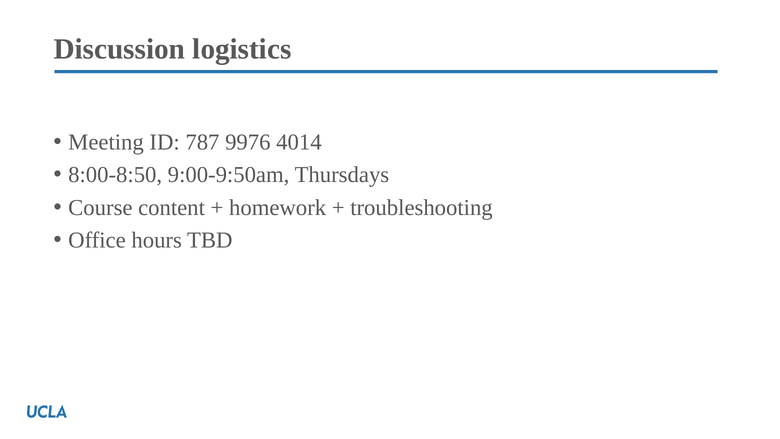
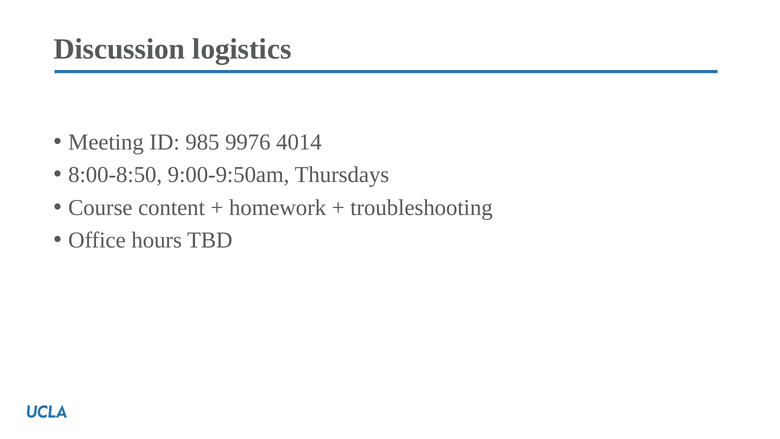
787: 787 -> 985
